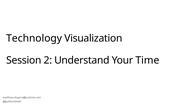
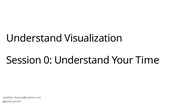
Technology at (34, 38): Technology -> Understand
2: 2 -> 0
